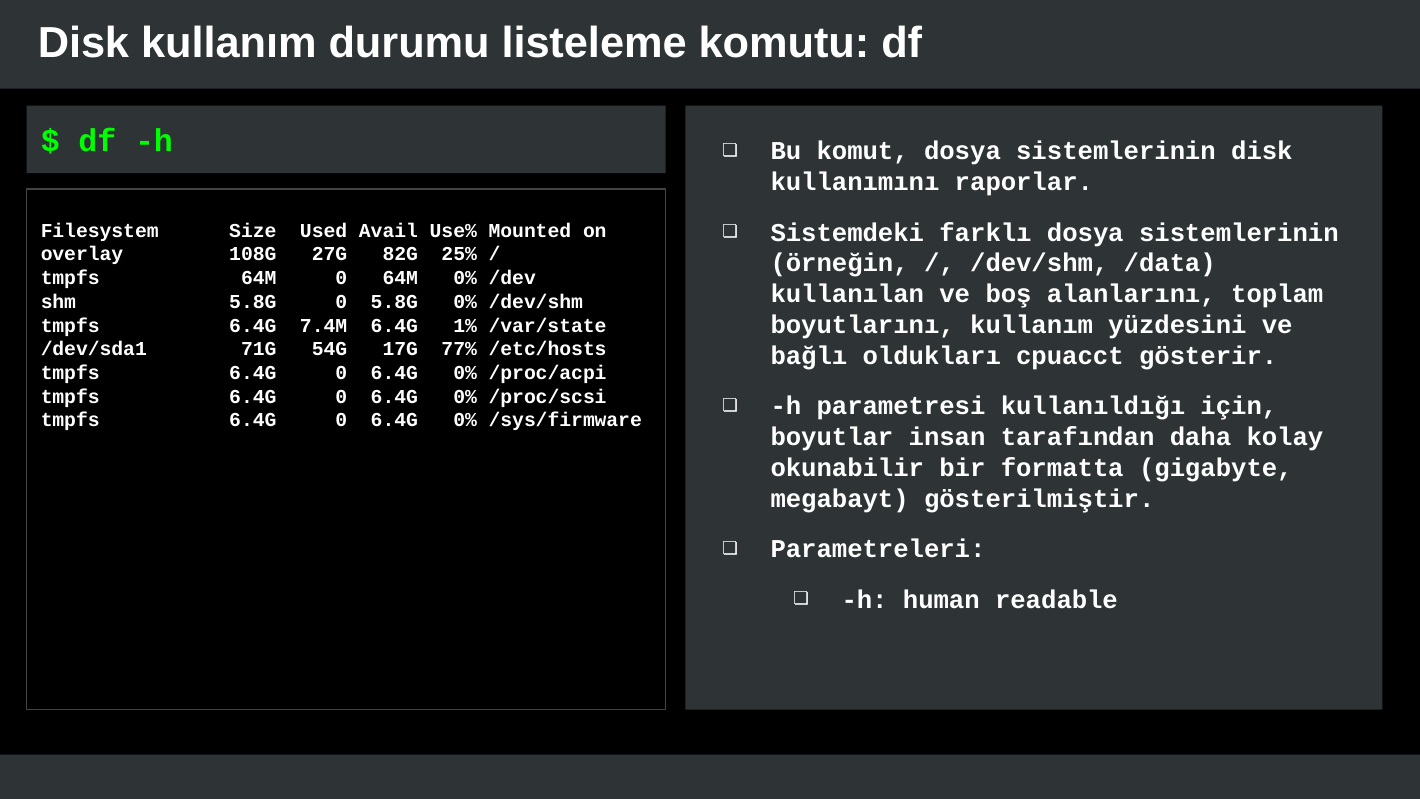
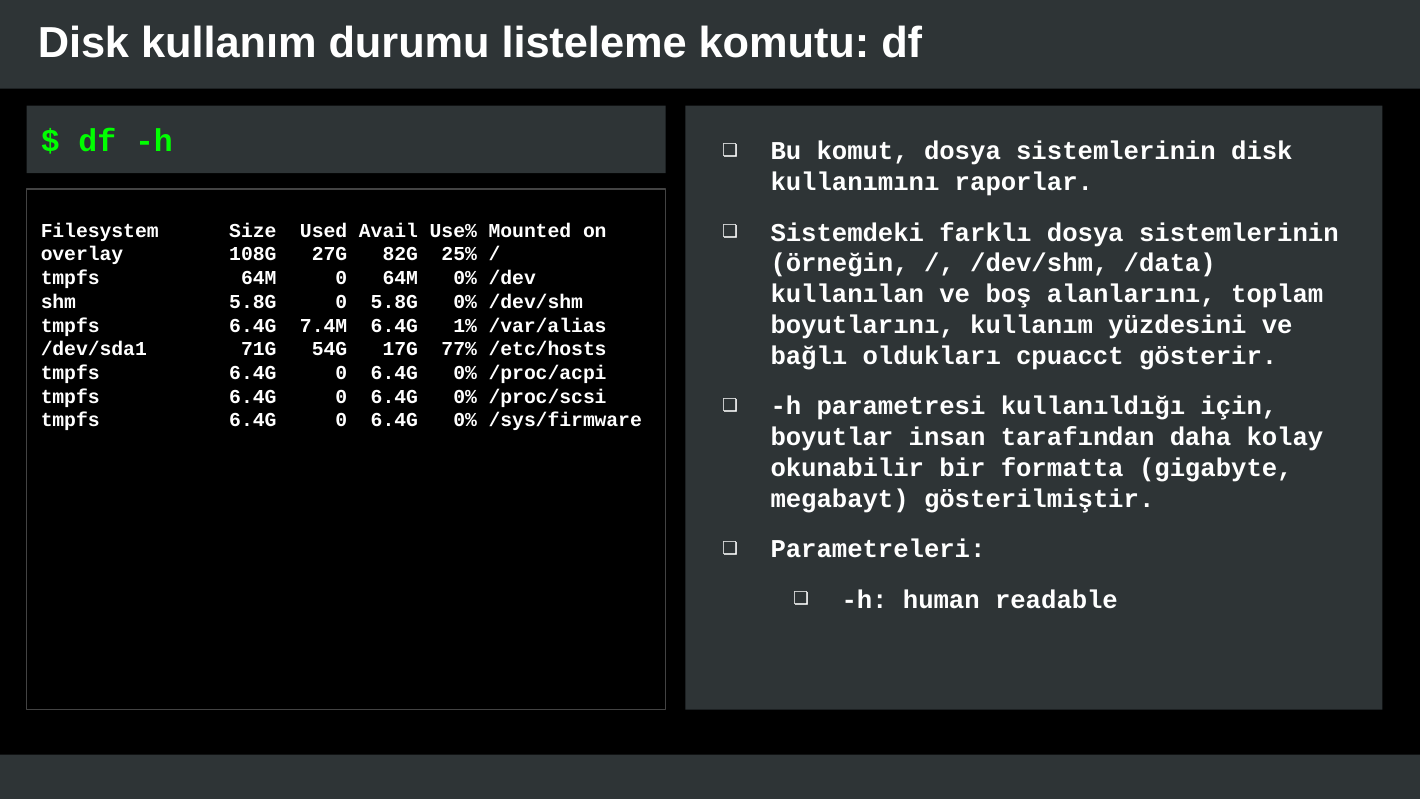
/var/state: /var/state -> /var/alias
